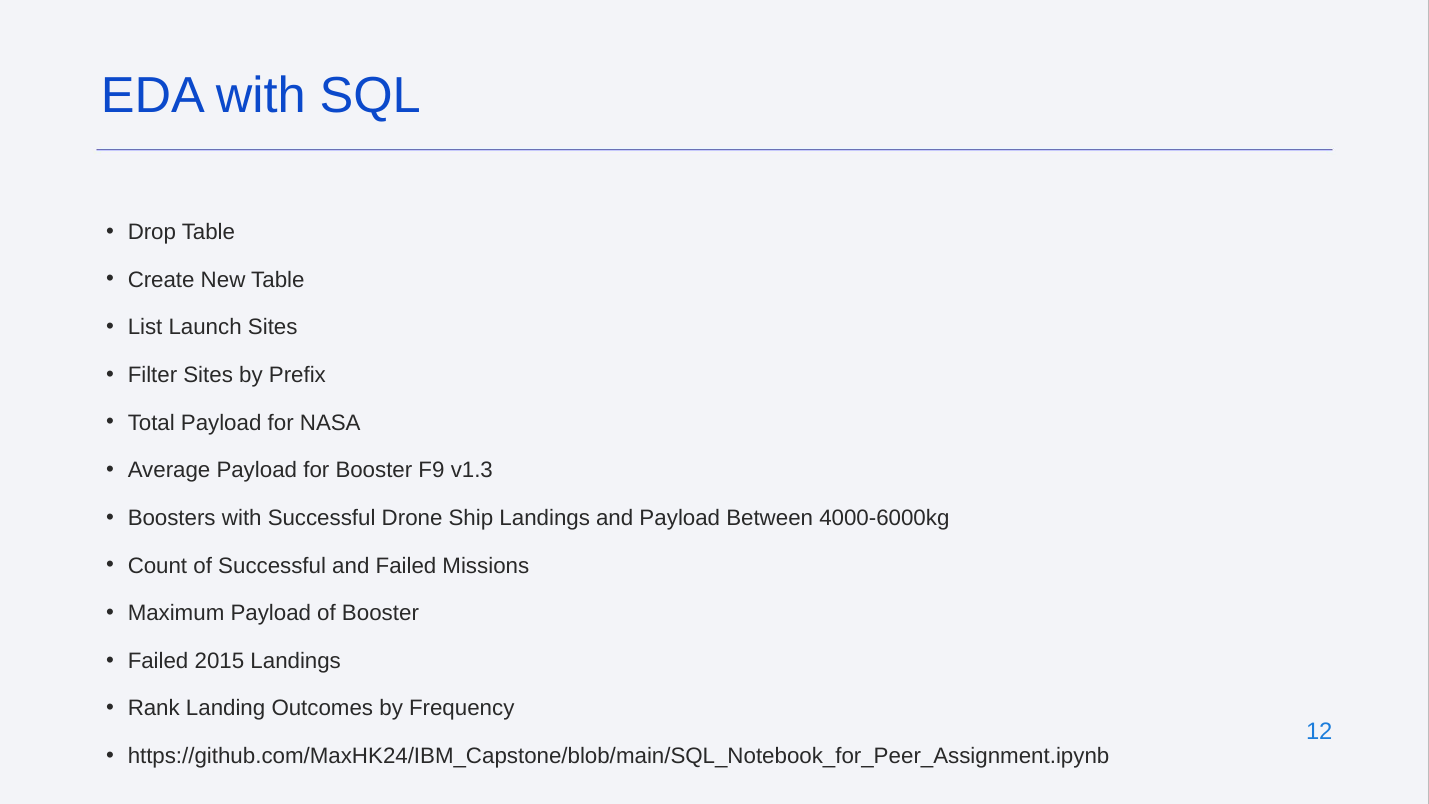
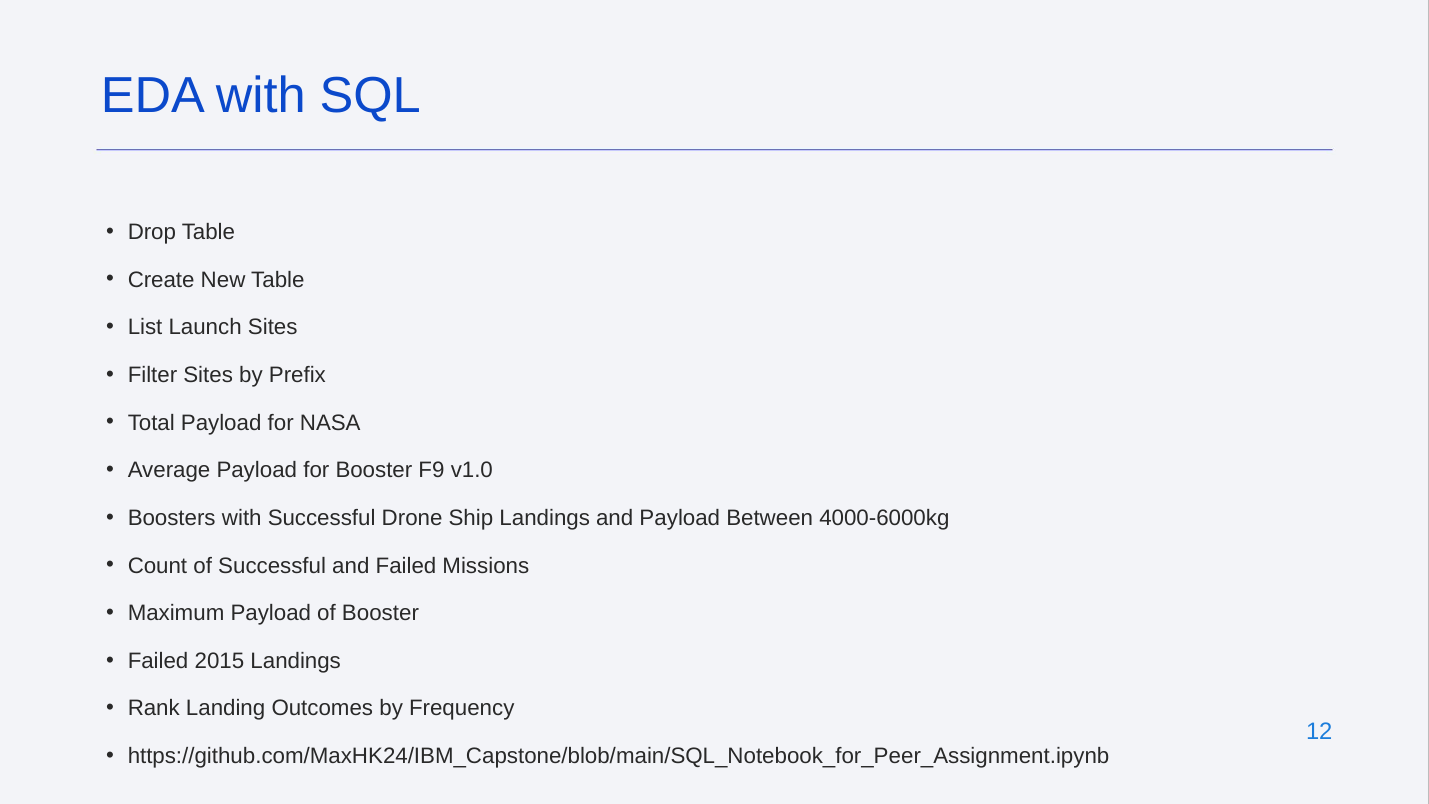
v1.3: v1.3 -> v1.0
